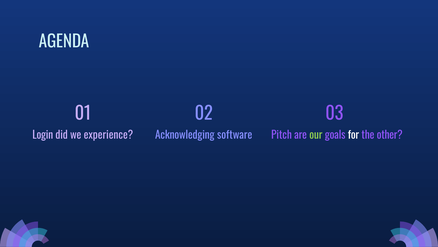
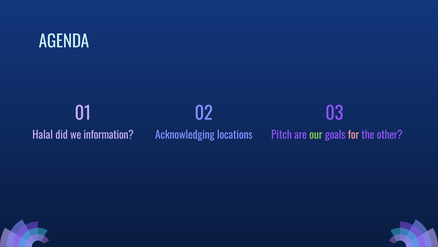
Login: Login -> Halal
experience: experience -> information
software: software -> locations
for colour: white -> pink
